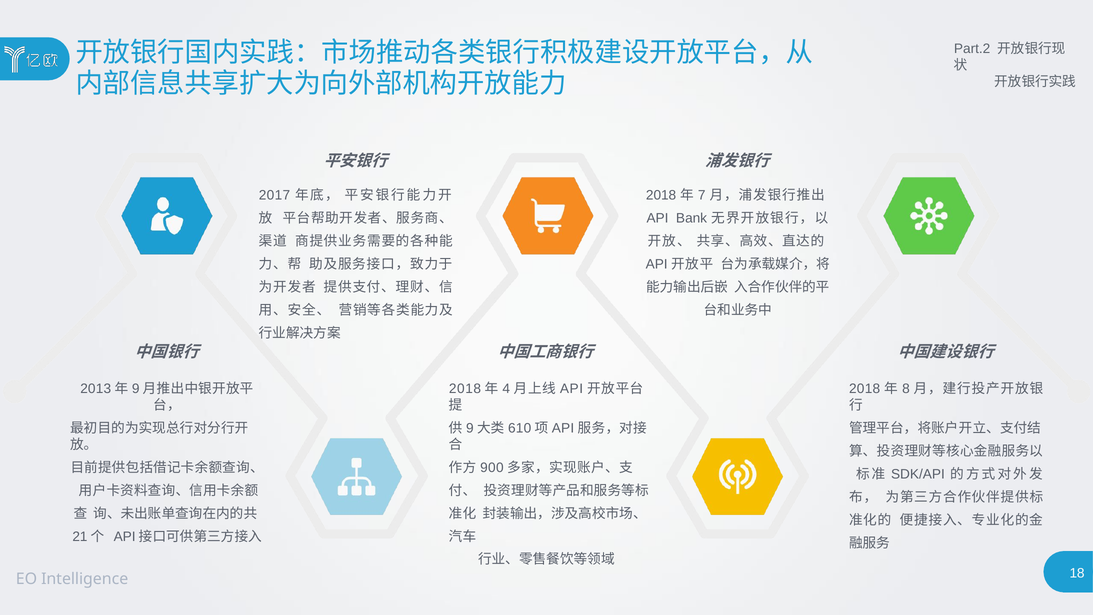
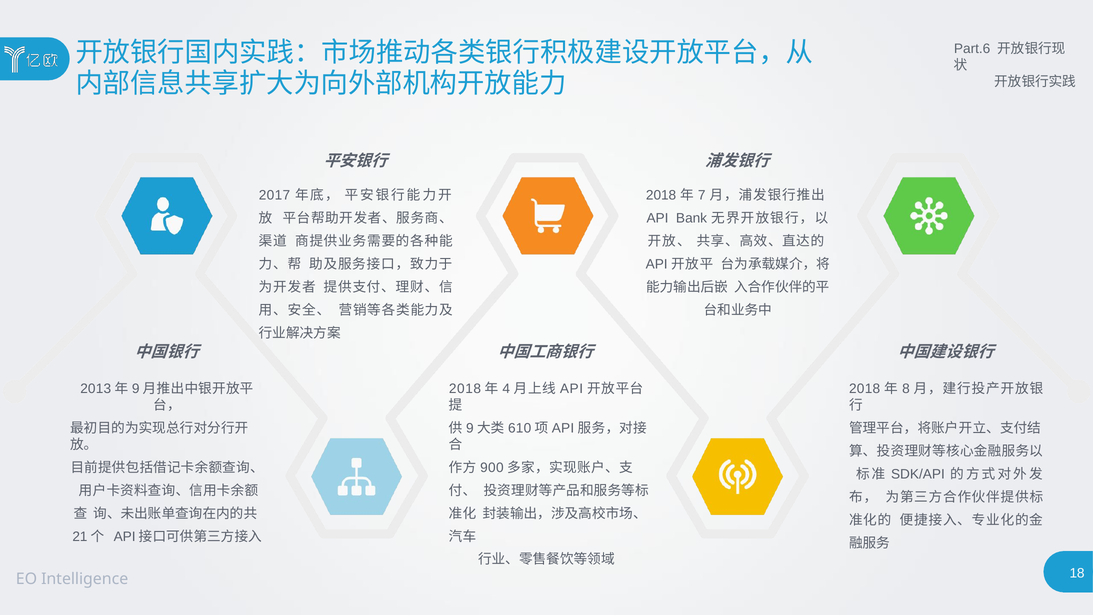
Part.2: Part.2 -> Part.6
